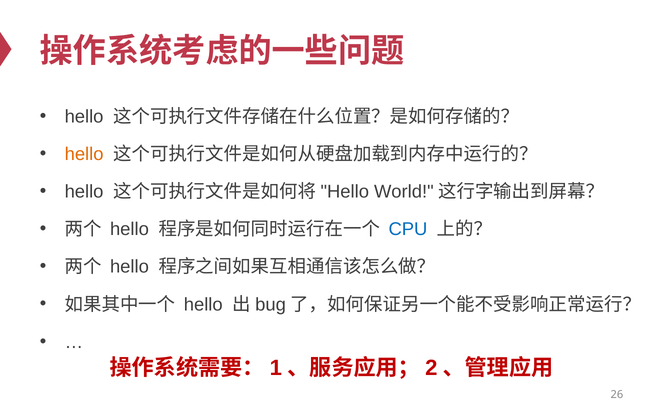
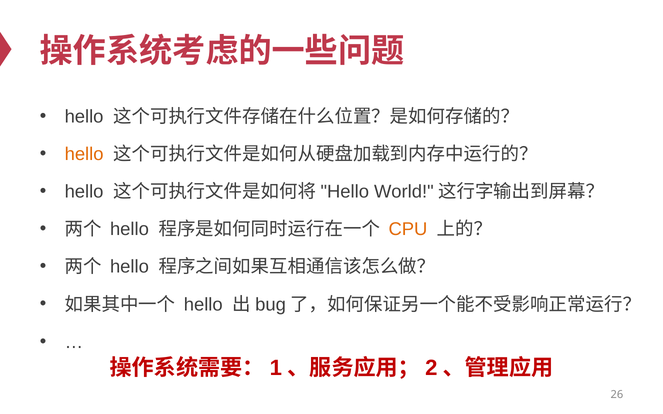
CPU colour: blue -> orange
